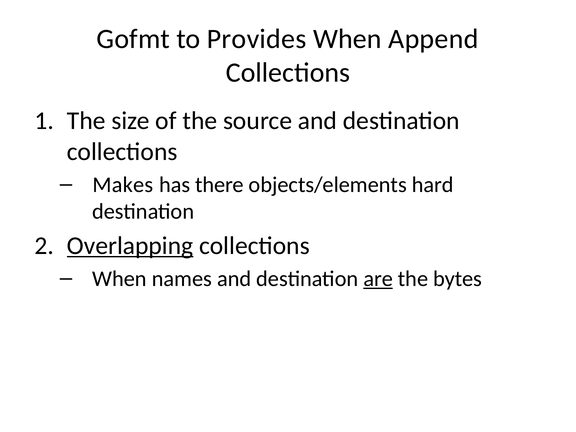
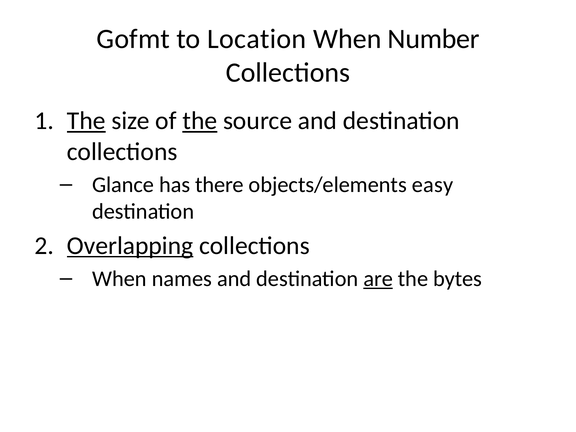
Provides: Provides -> Location
Append: Append -> Number
The at (86, 121) underline: none -> present
the at (200, 121) underline: none -> present
Makes: Makes -> Glance
hard: hard -> easy
